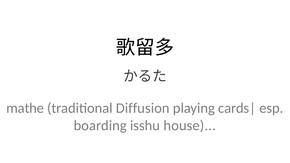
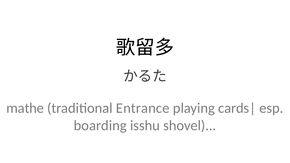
Diffusion: Diffusion -> Entrance
house: house -> shovel
